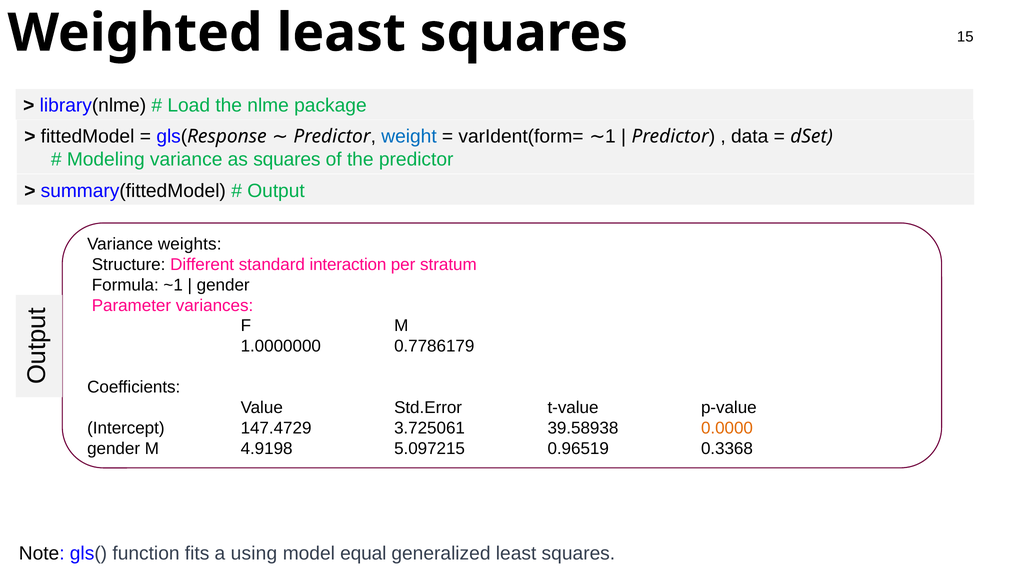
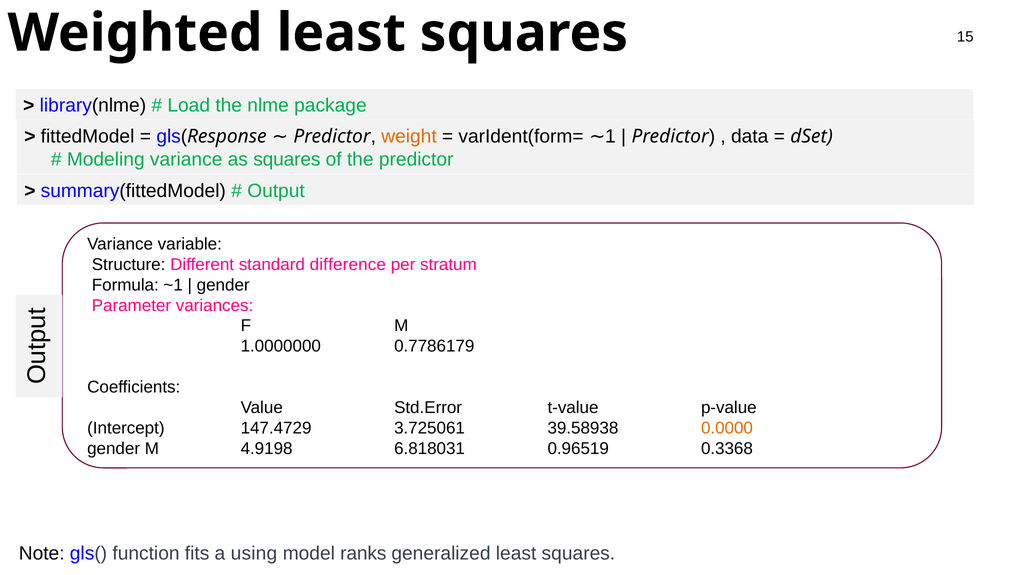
weight colour: blue -> orange
weights: weights -> variable
interaction: interaction -> difference
5.097215: 5.097215 -> 6.818031
equal: equal -> ranks
